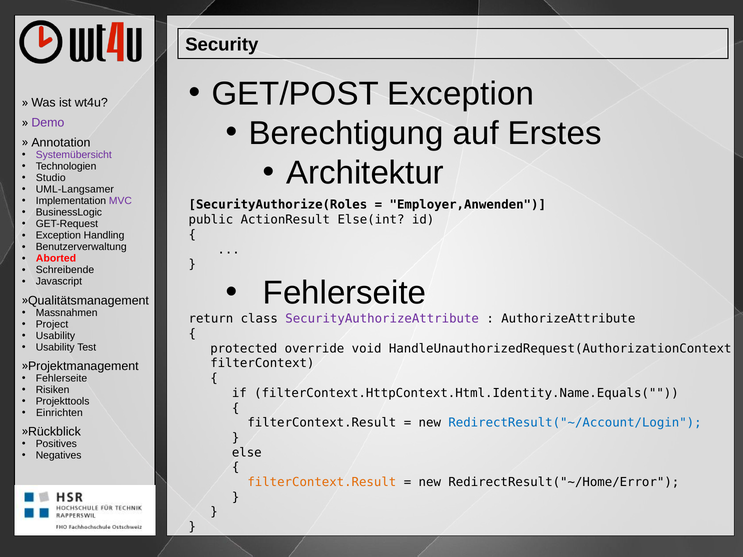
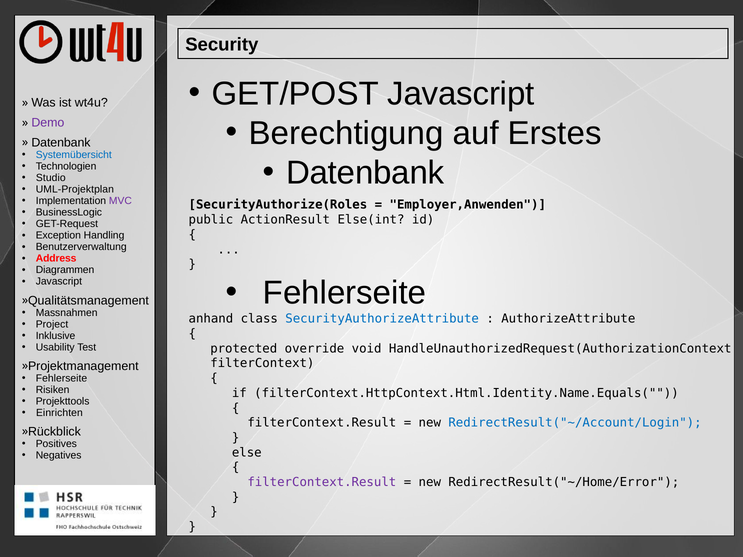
GET/POST Exception: Exception -> Javascript
Annotation at (61, 142): Annotation -> Datenbank
Systemübersicht colour: purple -> blue
Architektur at (365, 173): Architektur -> Datenbank
UML-Langsamer: UML-Langsamer -> UML-Projektplan
Aborted: Aborted -> Address
Schreibende: Schreibende -> Diagrammen
return: return -> anhand
SecurityAuthorizeAttribute colour: purple -> blue
Usability at (55, 336): Usability -> Inklusive
filterContext.Result at (322, 482) colour: orange -> purple
